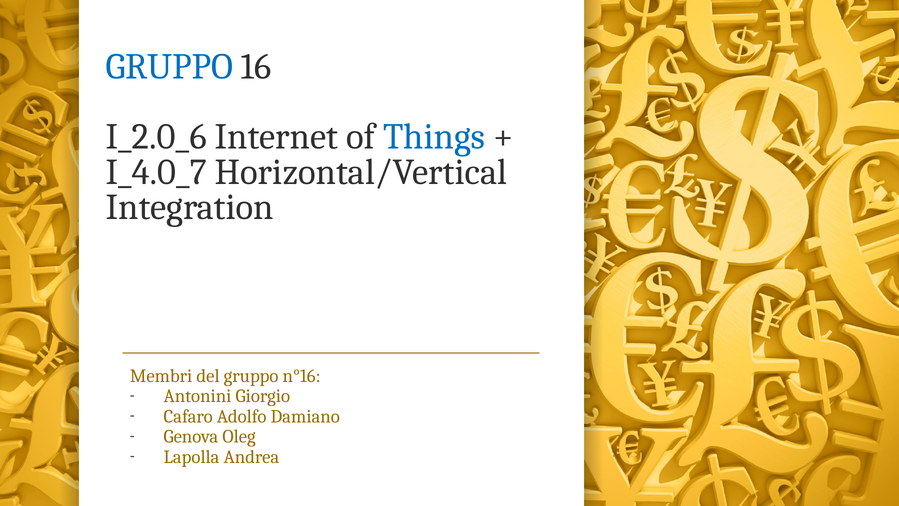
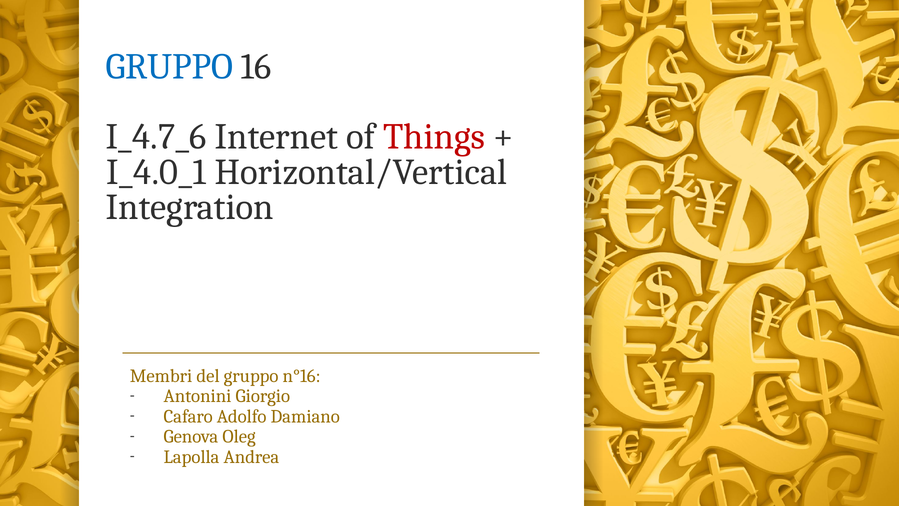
I_2.0_6: I_2.0_6 -> I_4.7_6
Things colour: blue -> red
I_4.0_7: I_4.0_7 -> I_4.0_1
